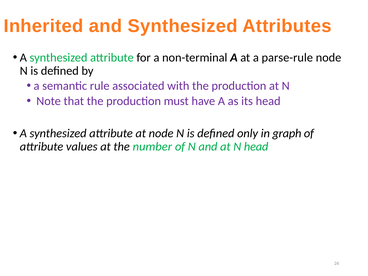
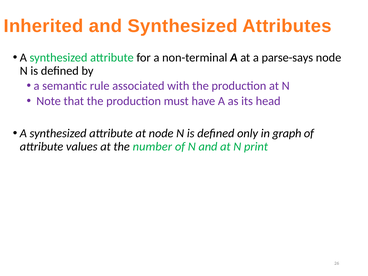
parse-rule: parse-rule -> parse-says
N head: head -> print
